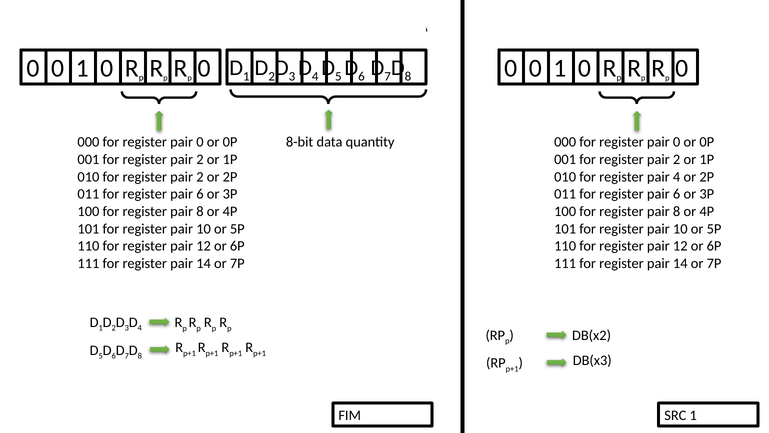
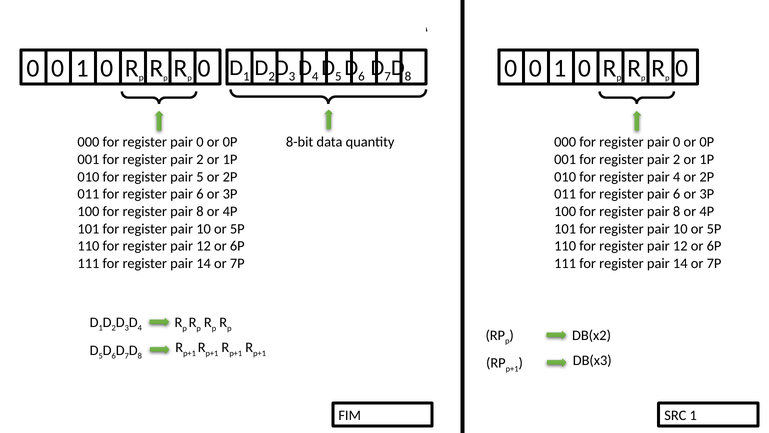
2 at (200, 177): 2 -> 5
